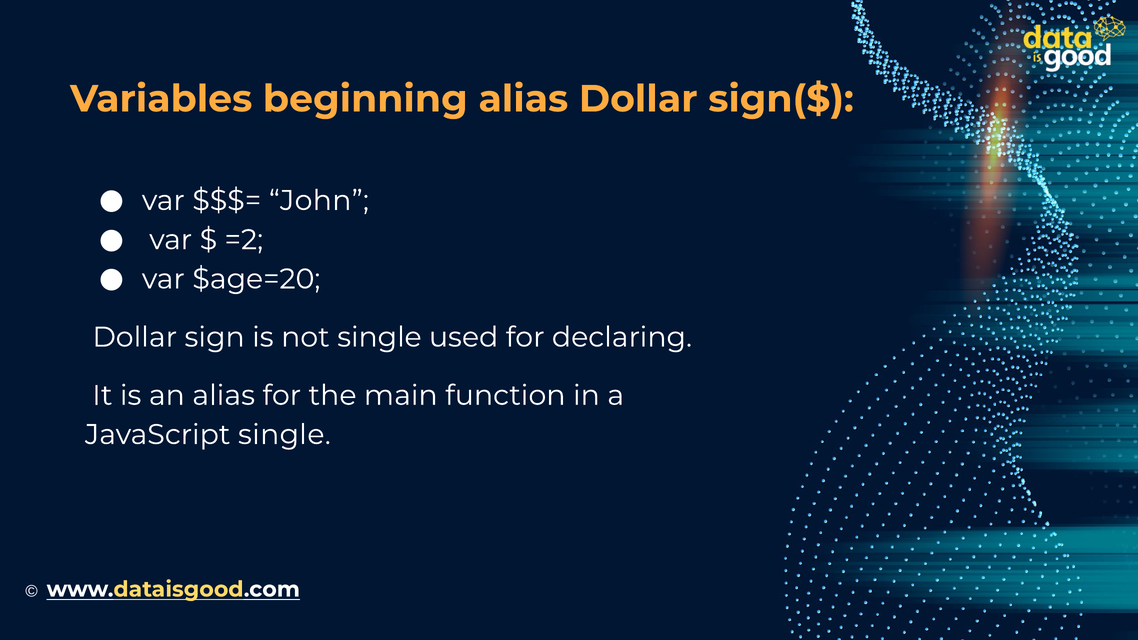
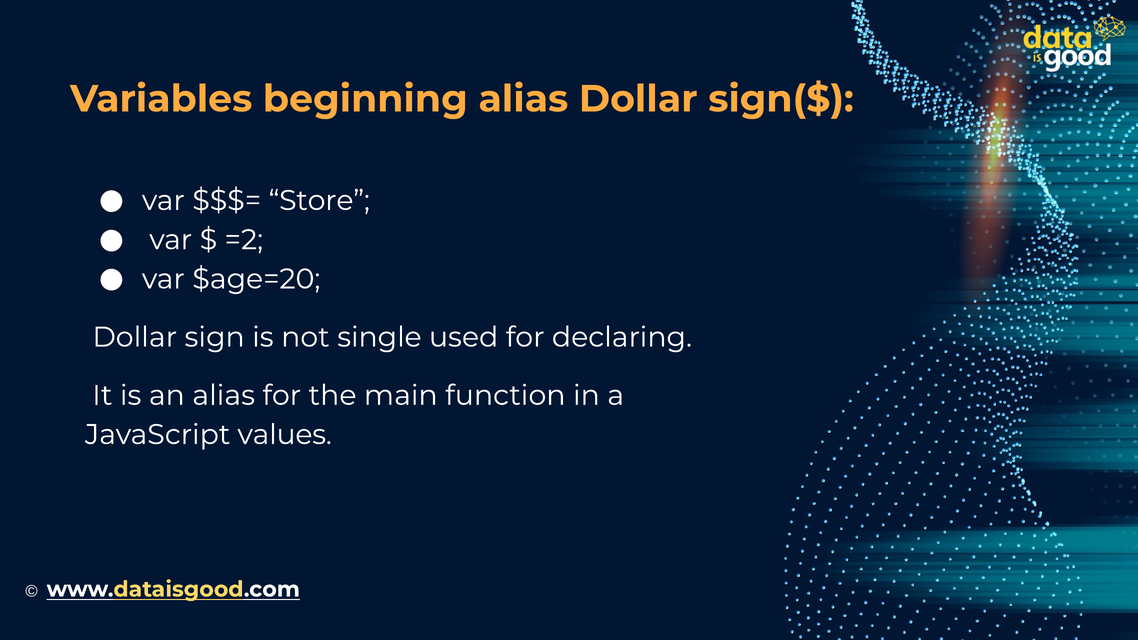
John: John -> Store
JavaScript single: single -> values
